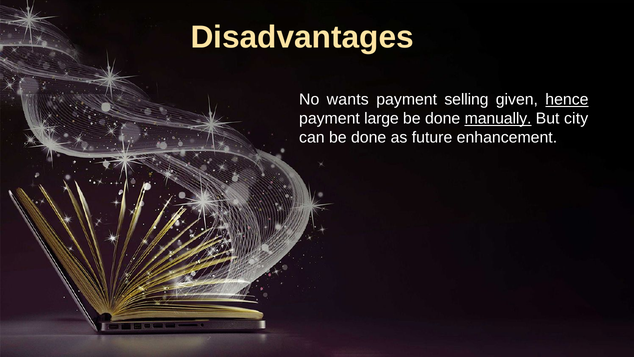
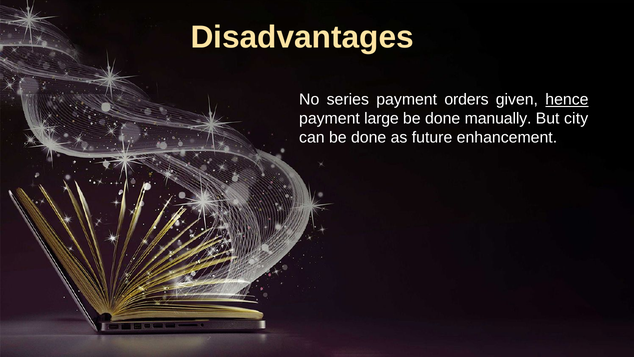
wants: wants -> series
selling: selling -> orders
manually underline: present -> none
